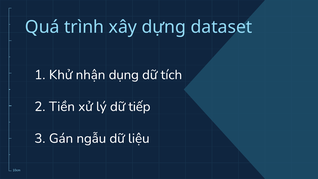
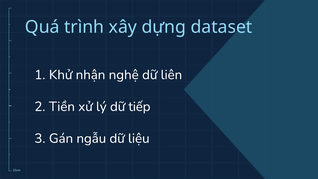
dụng: dụng -> nghệ
tích: tích -> liên
